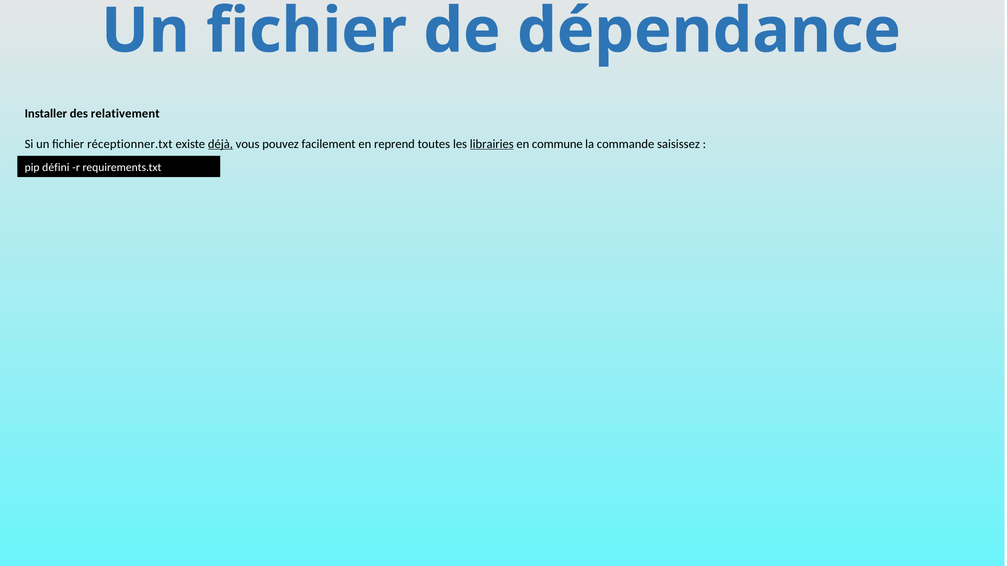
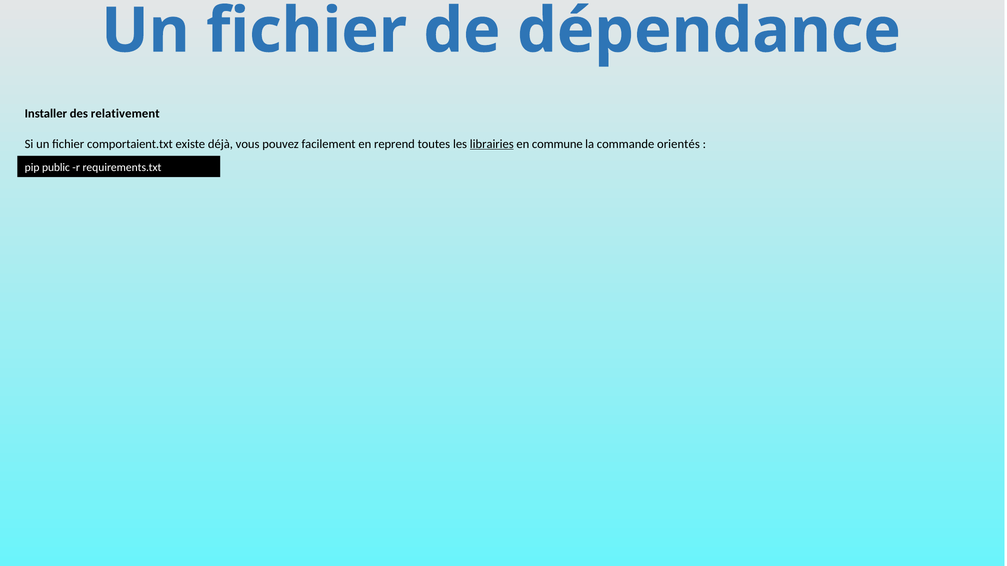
réceptionner.txt: réceptionner.txt -> comportaient.txt
déjà underline: present -> none
saisissez: saisissez -> orientés
défini: défini -> public
